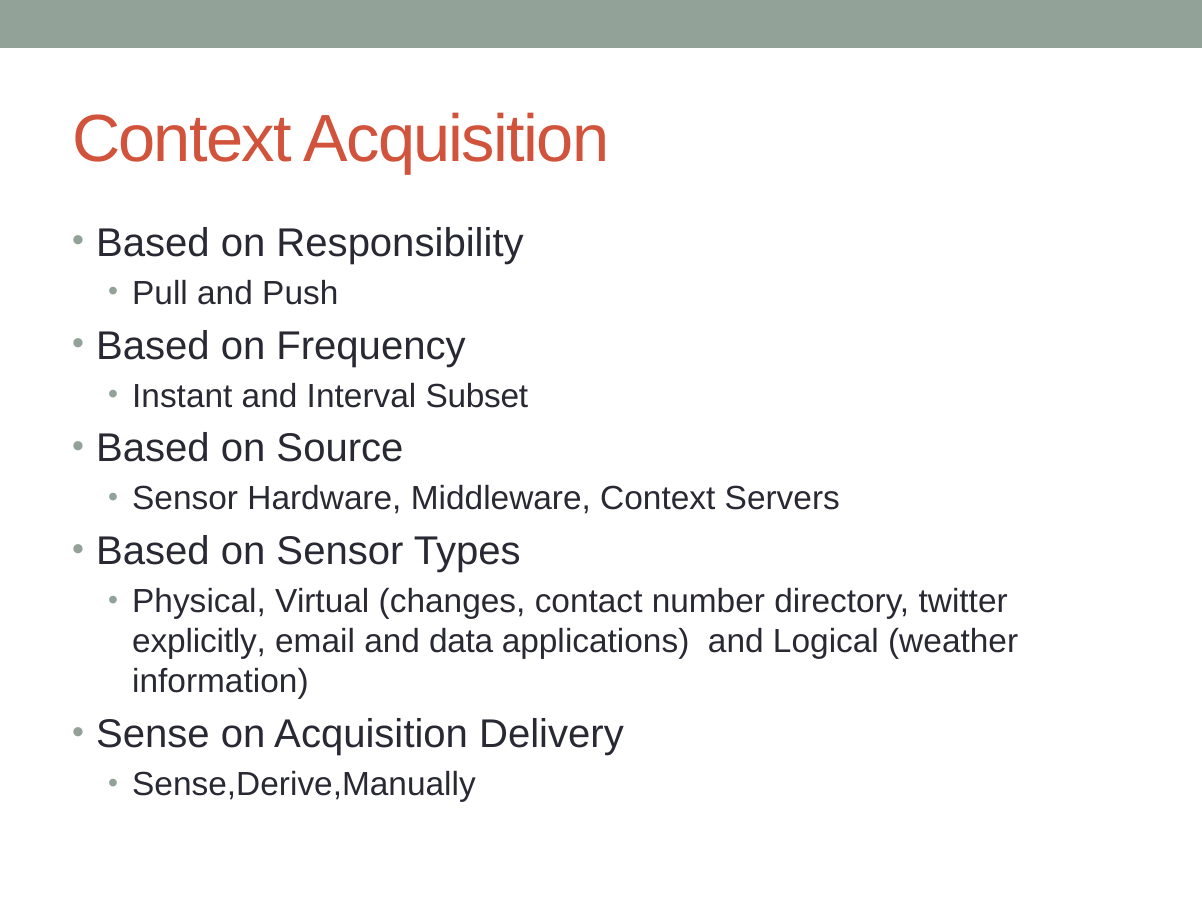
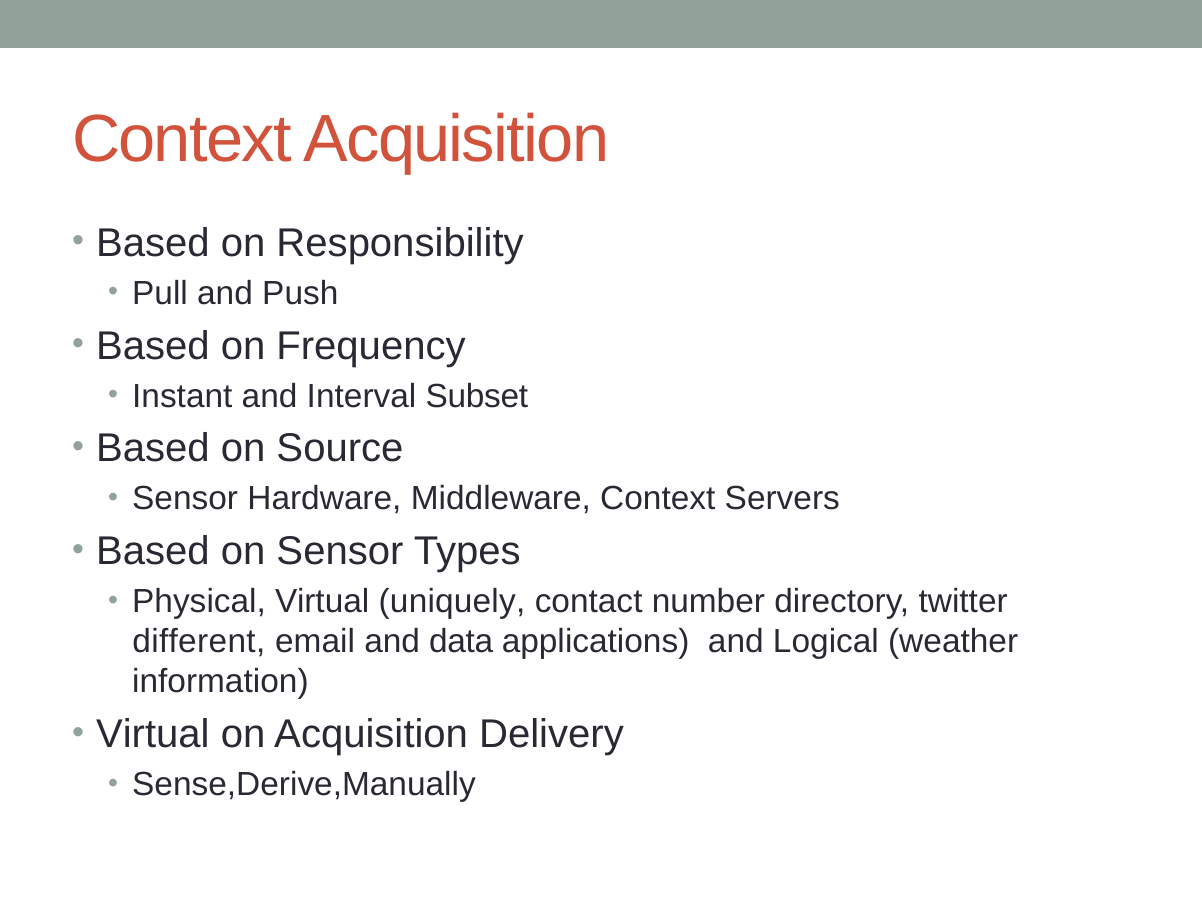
changes: changes -> uniquely
explicitly: explicitly -> different
Sense at (153, 735): Sense -> Virtual
